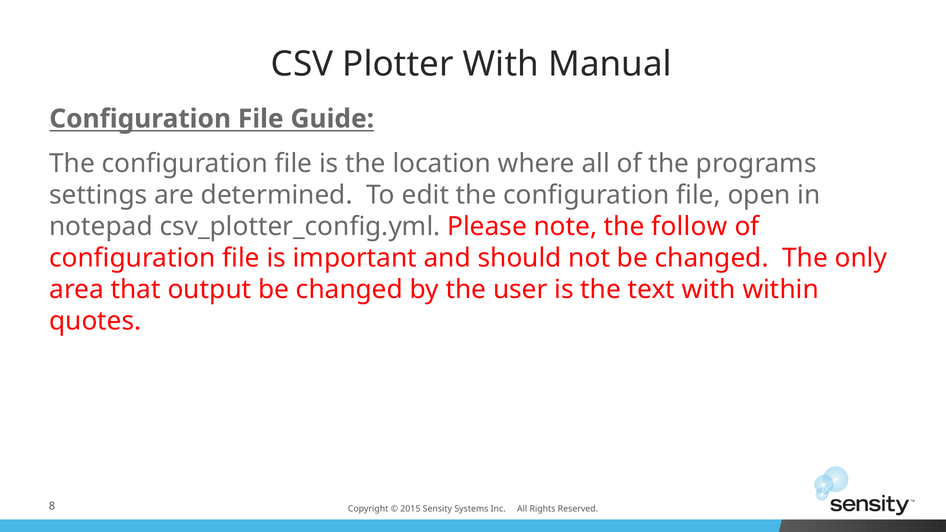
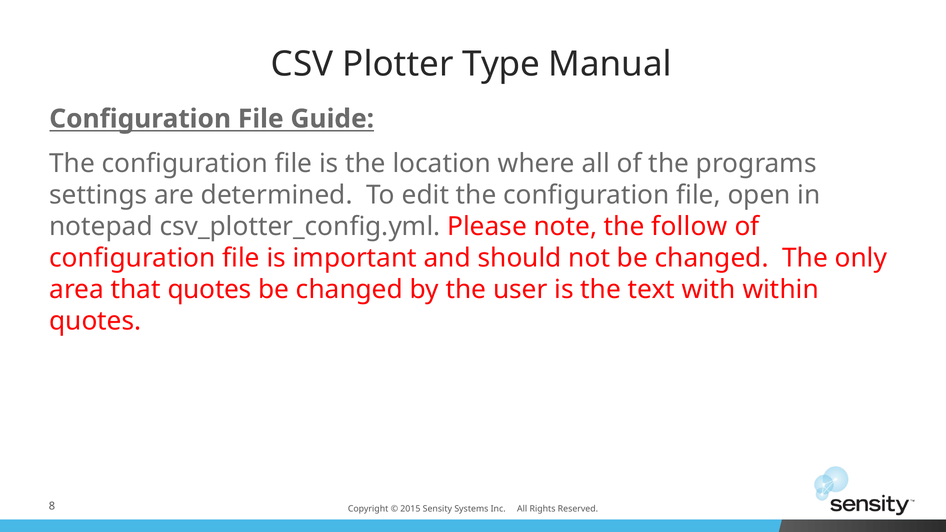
Plotter With: With -> Type
that output: output -> quotes
